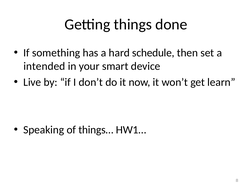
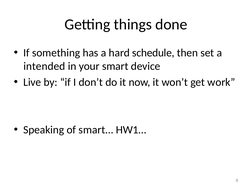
learn: learn -> work
things…: things… -> smart…
